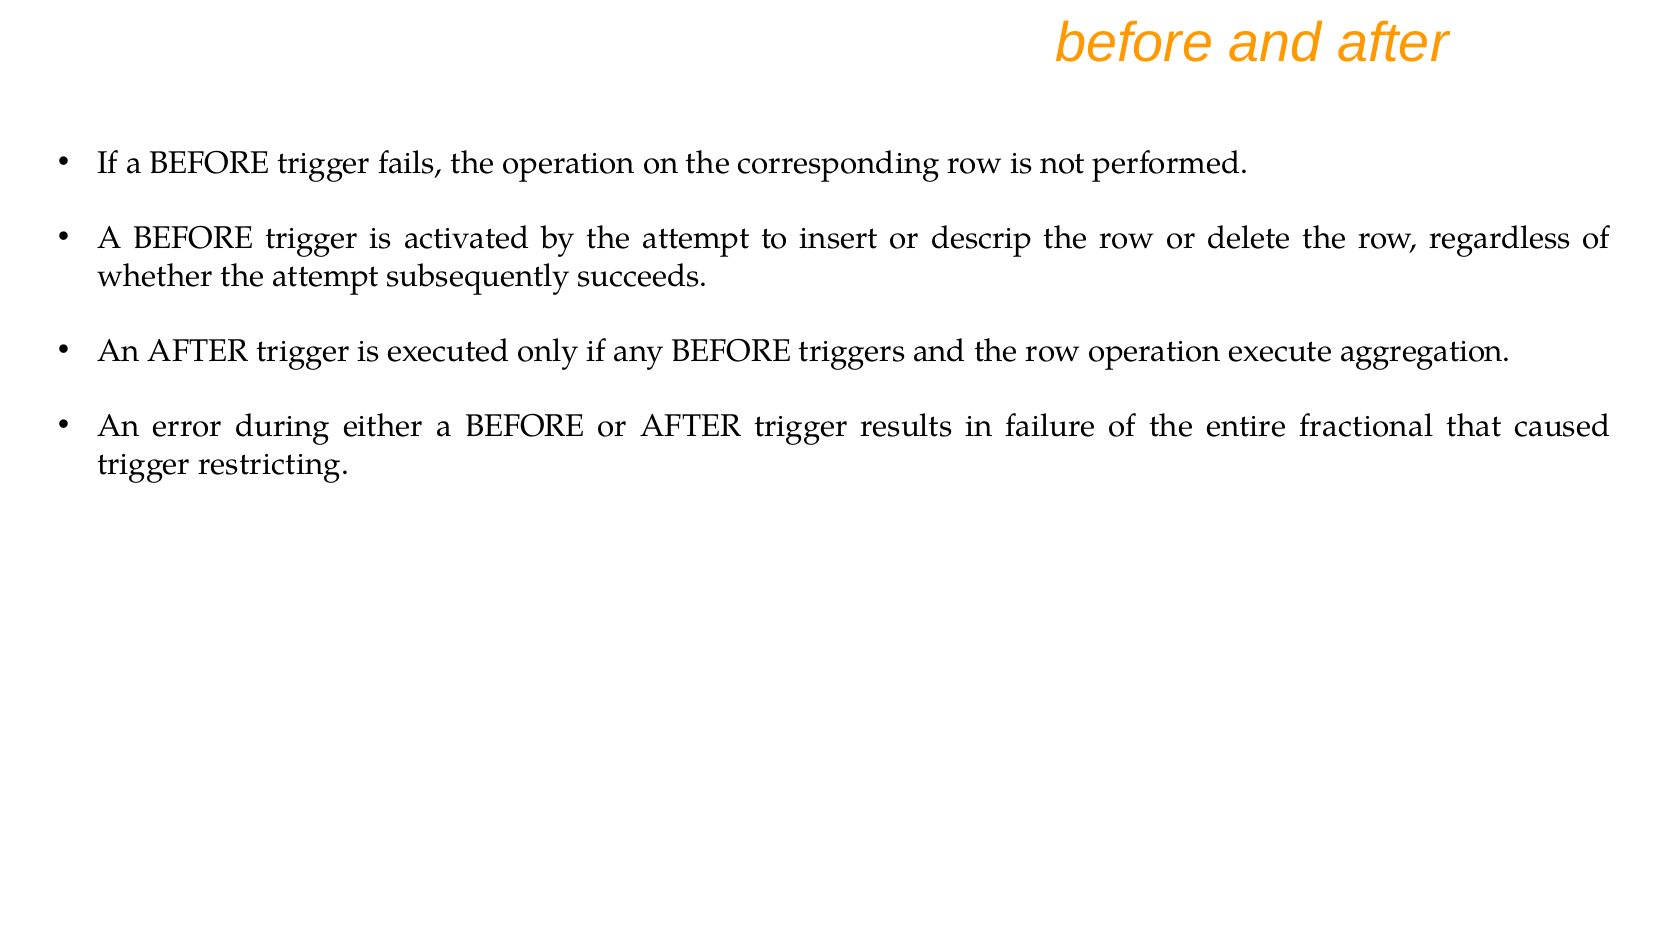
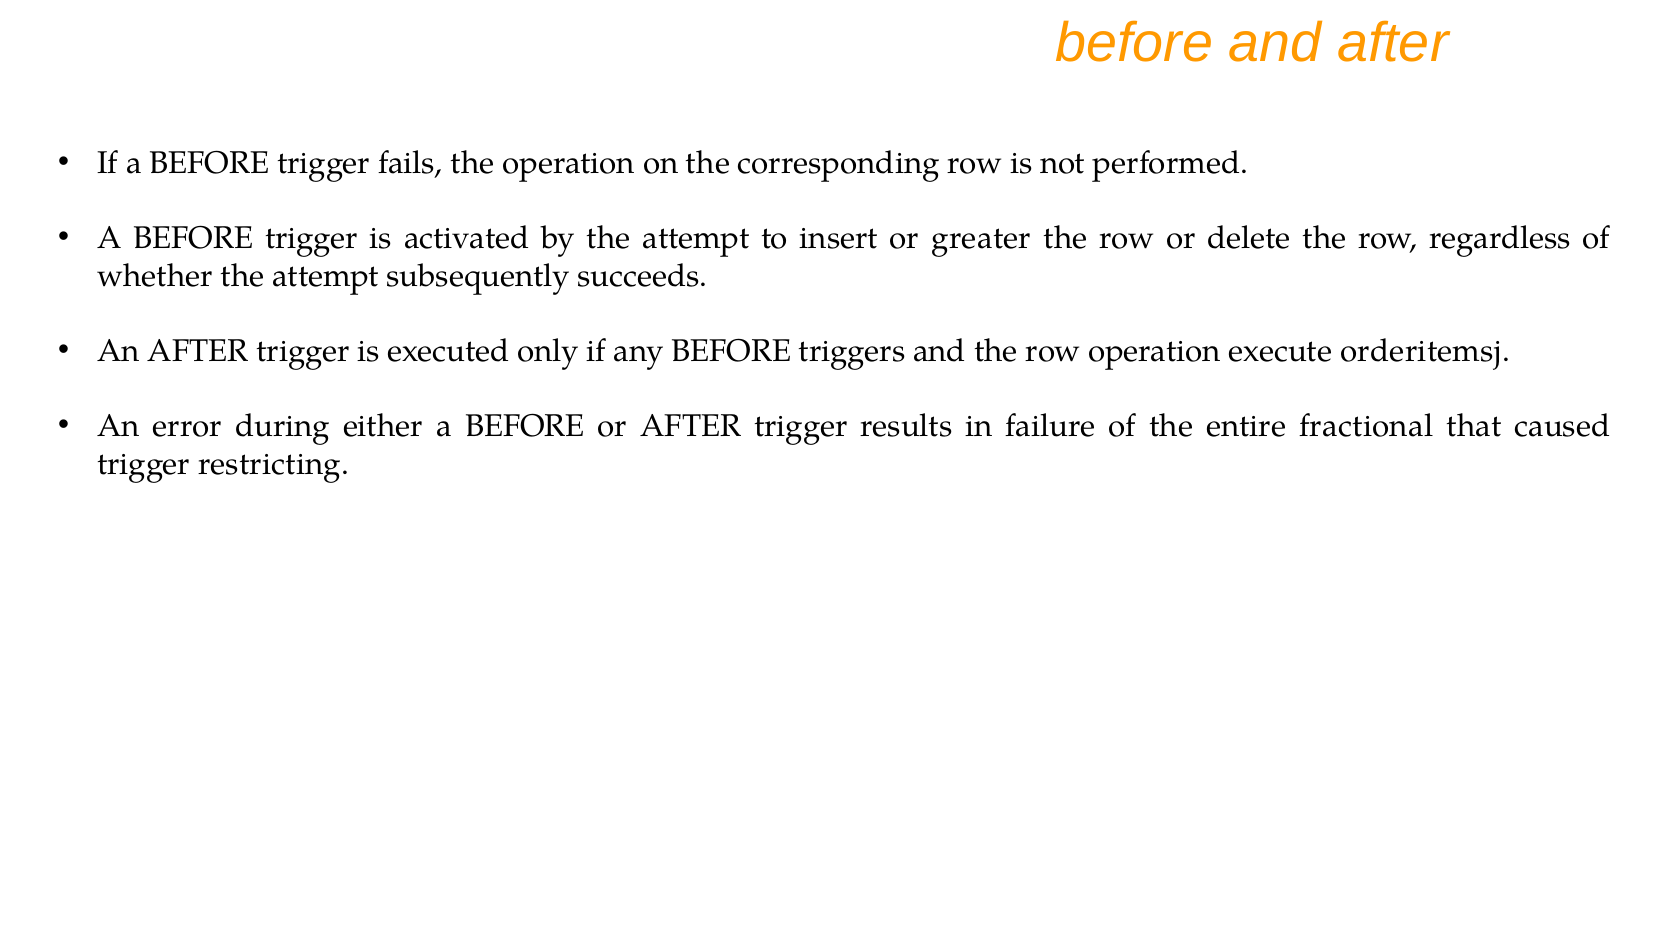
descrip: descrip -> greater
aggregation: aggregation -> orderitemsj
